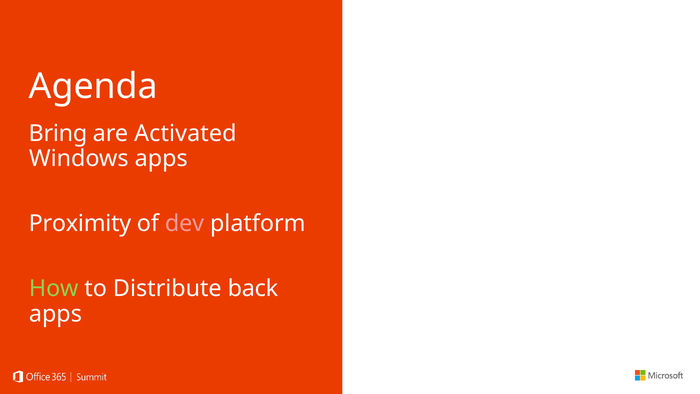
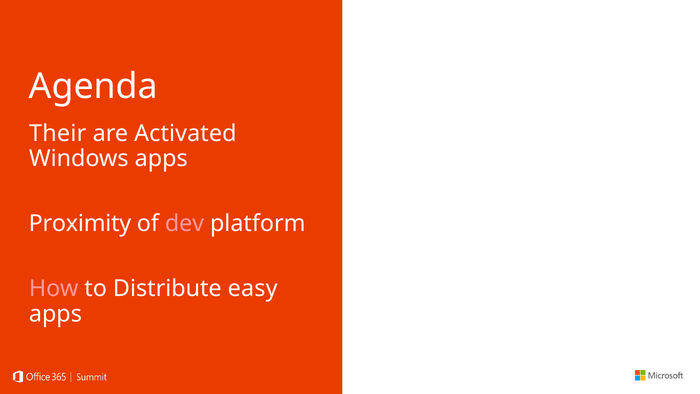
Bring: Bring -> Their
How colour: light green -> pink
back: back -> easy
